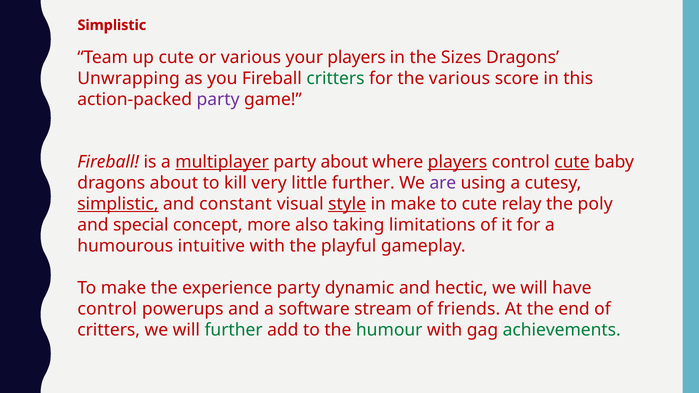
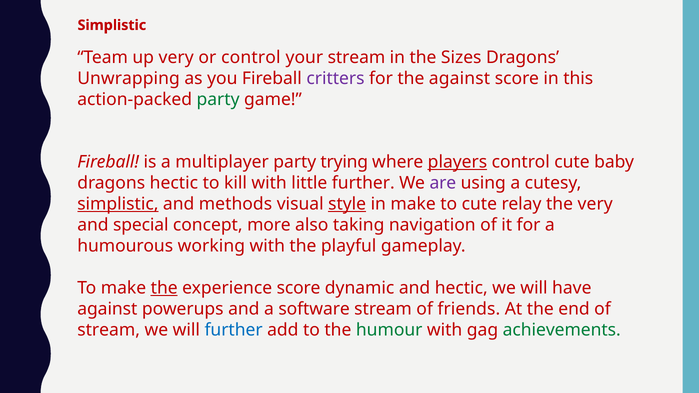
up cute: cute -> very
or various: various -> control
your players: players -> stream
critters at (335, 78) colour: green -> purple
the various: various -> against
party at (218, 99) colour: purple -> green
multiplayer underline: present -> none
party about: about -> trying
cute at (572, 162) underline: present -> none
dragons about: about -> hectic
kill very: very -> with
constant: constant -> methods
the poly: poly -> very
limitations: limitations -> navigation
intuitive: intuitive -> working
the at (164, 288) underline: none -> present
experience party: party -> score
control at (107, 309): control -> against
critters at (109, 330): critters -> stream
further at (234, 330) colour: green -> blue
